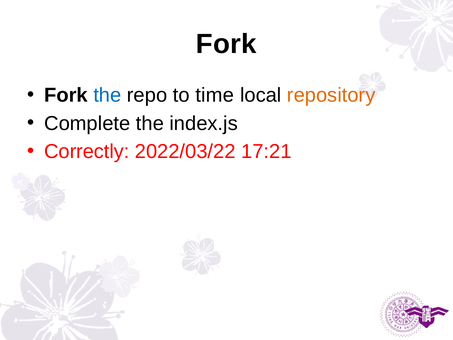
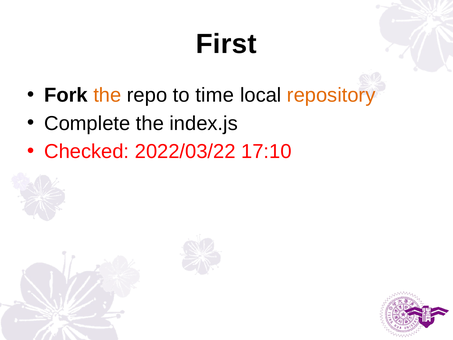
Fork at (226, 44): Fork -> First
the at (107, 95) colour: blue -> orange
Correctly: Correctly -> Checked
17:21: 17:21 -> 17:10
